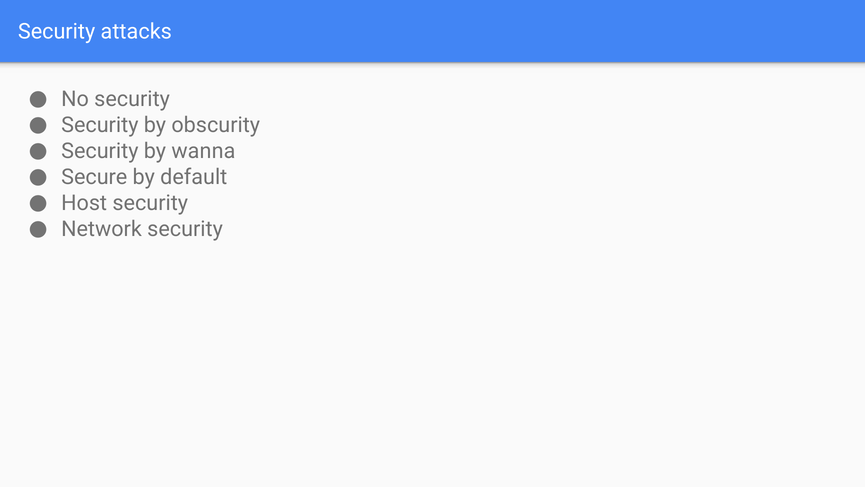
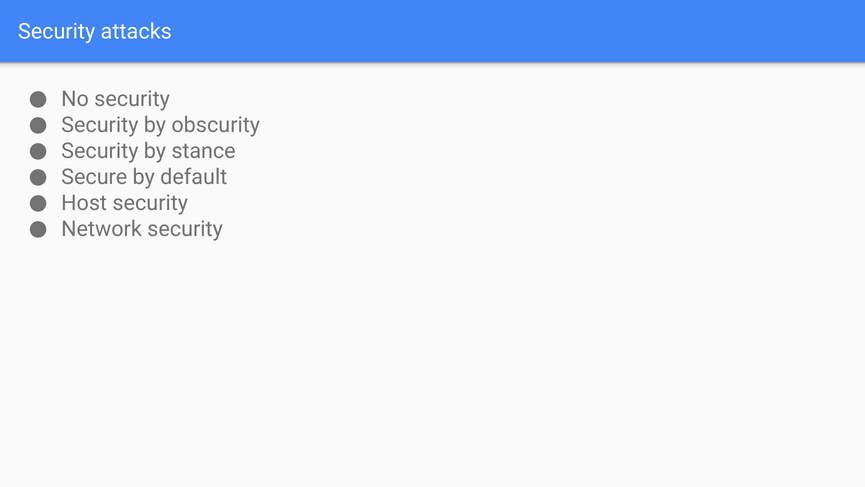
wanna: wanna -> stance
